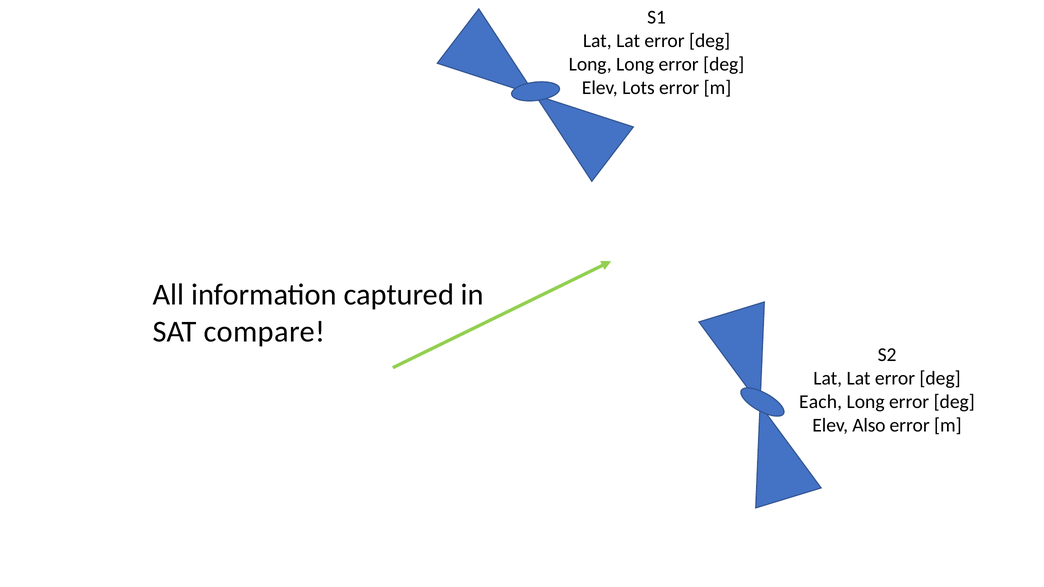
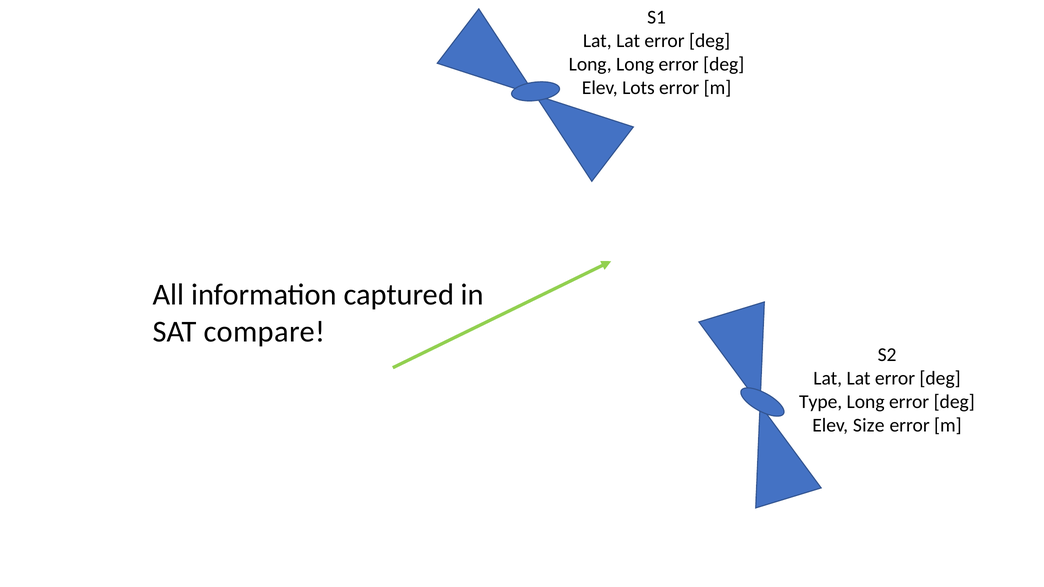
Each: Each -> Type
Also: Also -> Size
